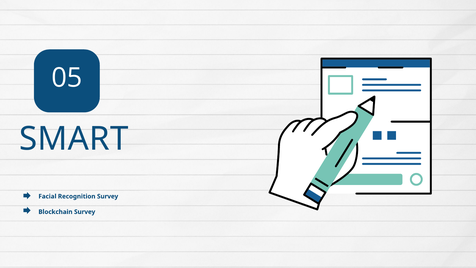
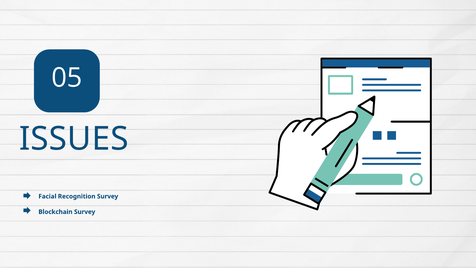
SMART: SMART -> ISSUES
